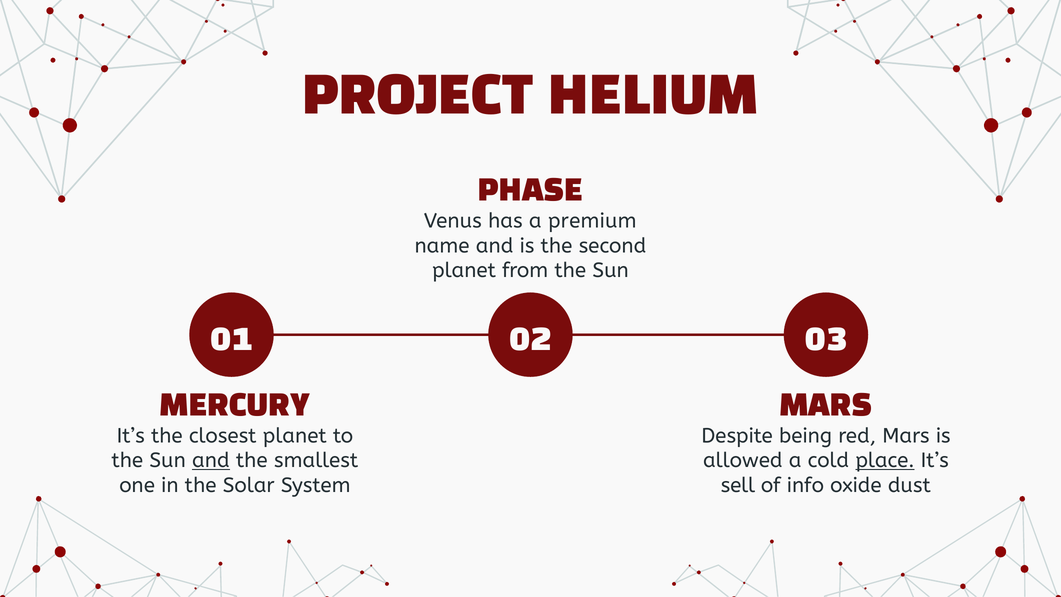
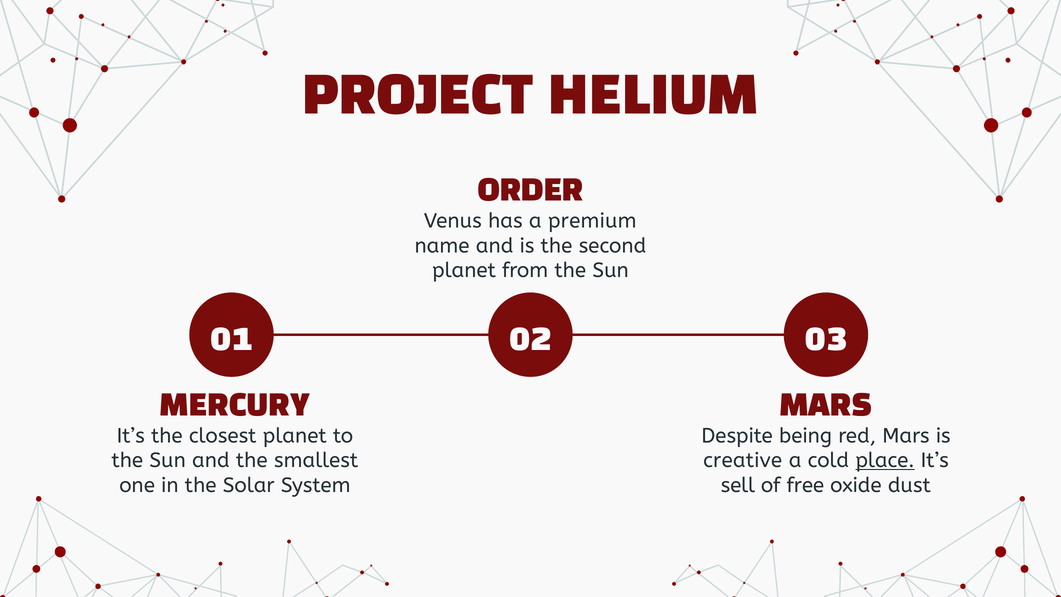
PHASE: PHASE -> ORDER
and at (211, 460) underline: present -> none
allowed: allowed -> creative
info: info -> free
